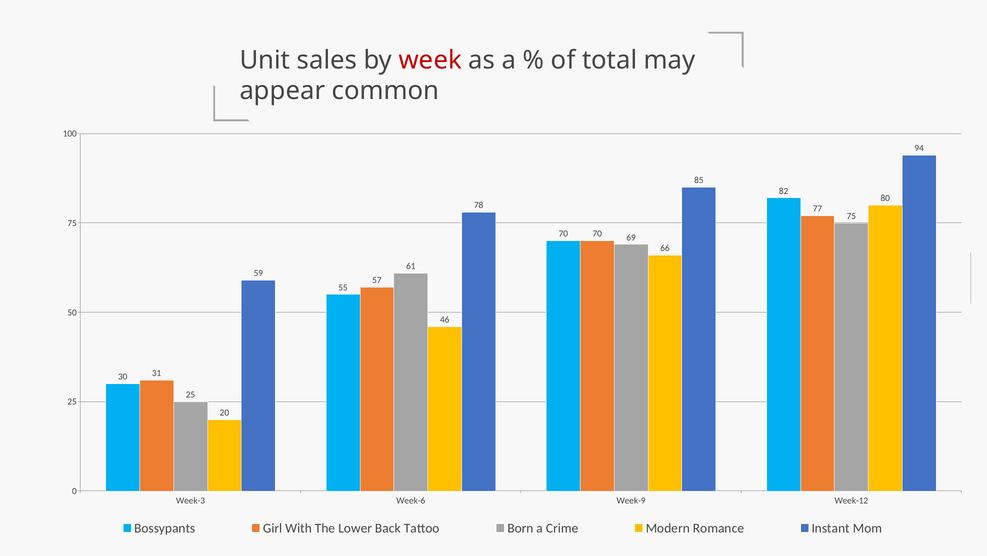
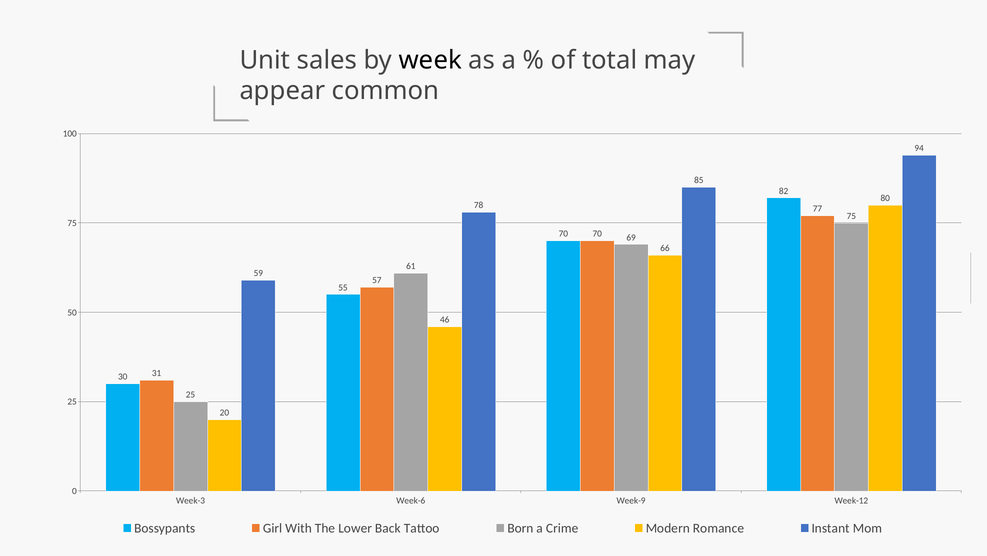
week colour: red -> black
